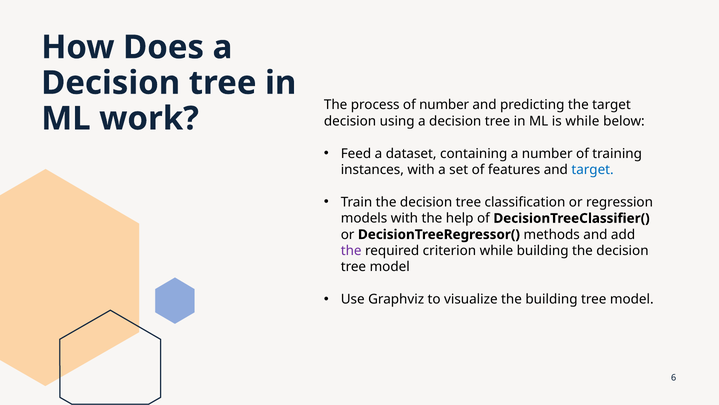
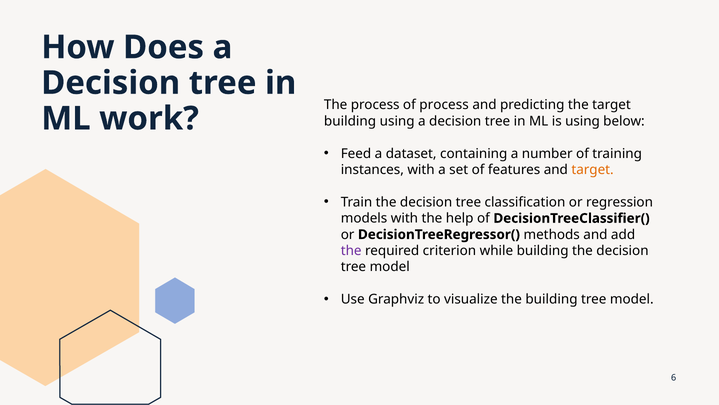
of number: number -> process
decision at (350, 121): decision -> building
is while: while -> using
target at (593, 170) colour: blue -> orange
